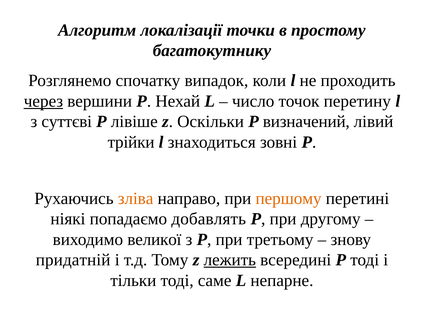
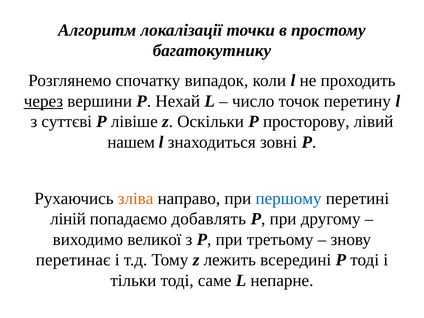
визначений: визначений -> просторову
трійки: трійки -> нашем
першому colour: orange -> blue
ніякі: ніякі -> ліній
придатній: придатній -> перетинає
лежить underline: present -> none
